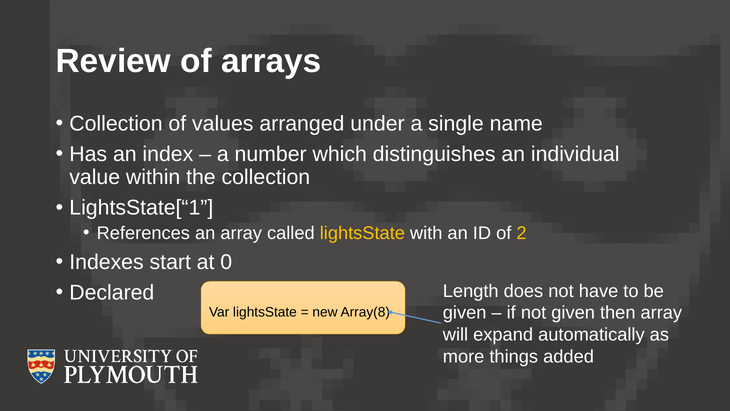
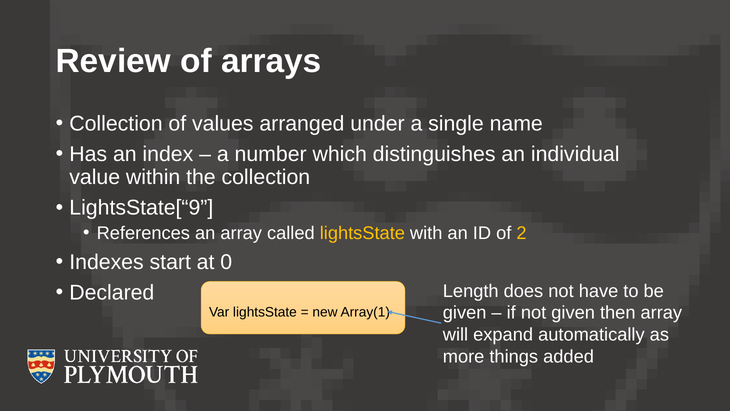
LightsState[“1: LightsState[“1 -> LightsState[“9
Array(8: Array(8 -> Array(1
